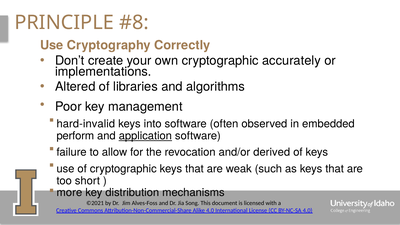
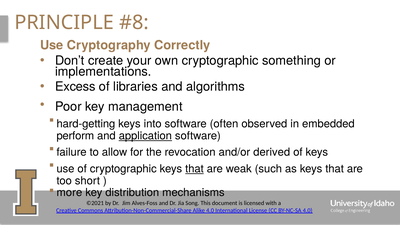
accurately: accurately -> something
Altered: Altered -> Excess
hard-invalid: hard-invalid -> hard-getting
that at (194, 169) underline: none -> present
